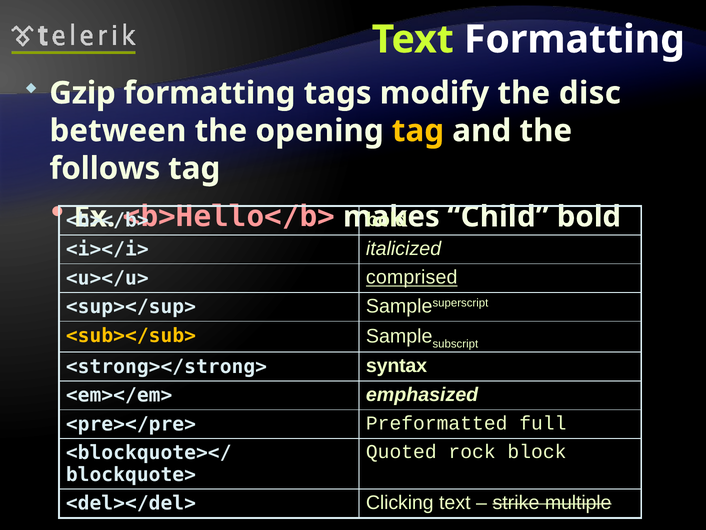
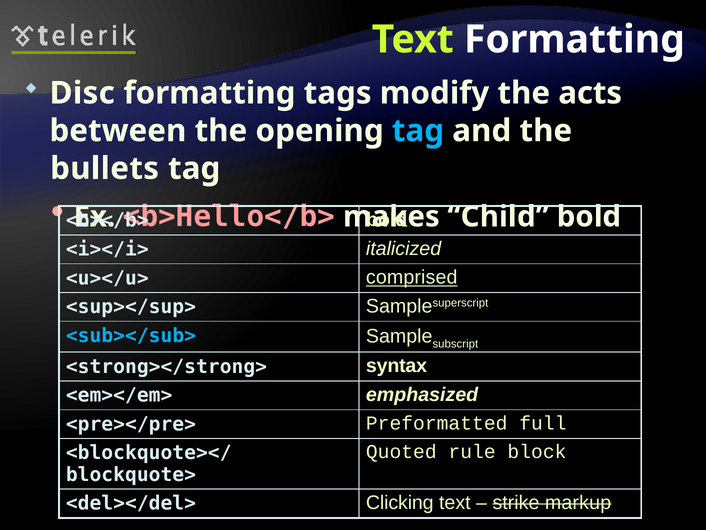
Gzip: Gzip -> Disc
disc: disc -> acts
tag at (418, 131) colour: yellow -> light blue
follows: follows -> bullets
<sub></sub> colour: yellow -> light blue
rock: rock -> rule
multiple: multiple -> markup
